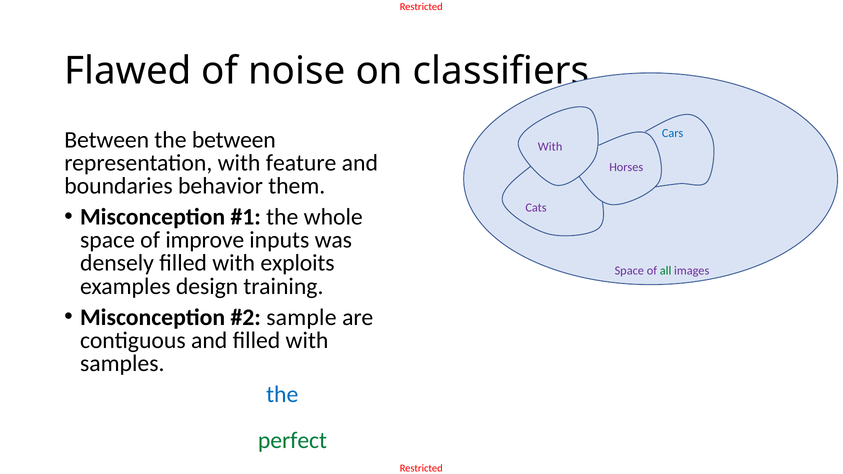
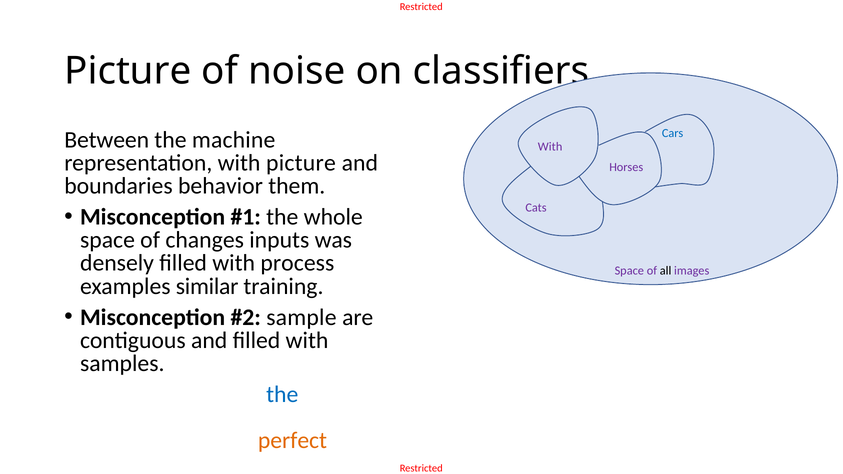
Flawed at (128, 71): Flawed -> Picture
the between: between -> machine
with feature: feature -> picture
improve: improve -> changes
exploits: exploits -> process
all colour: green -> black
design: design -> similar
perfect colour: green -> orange
